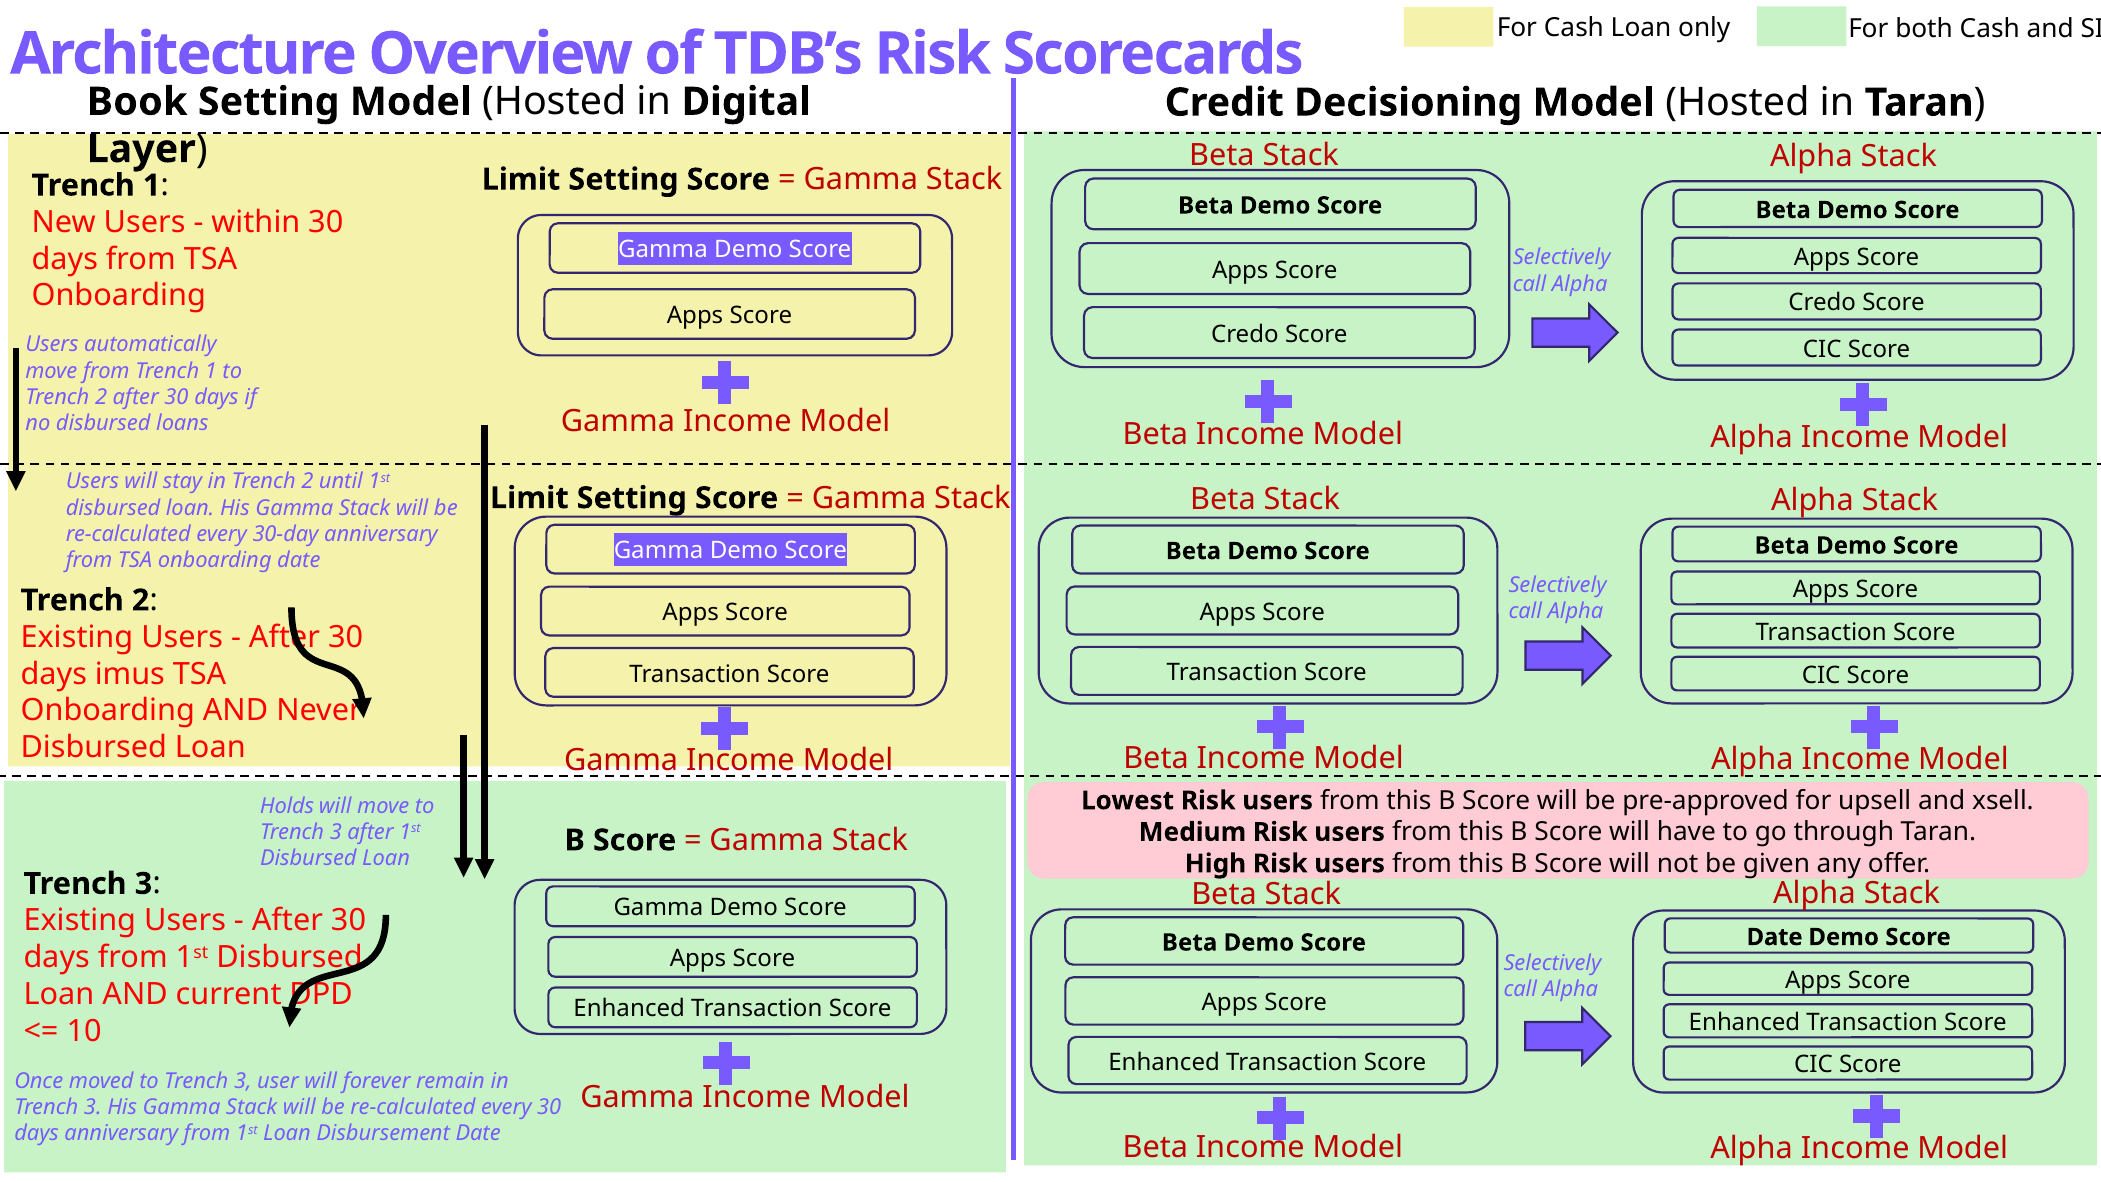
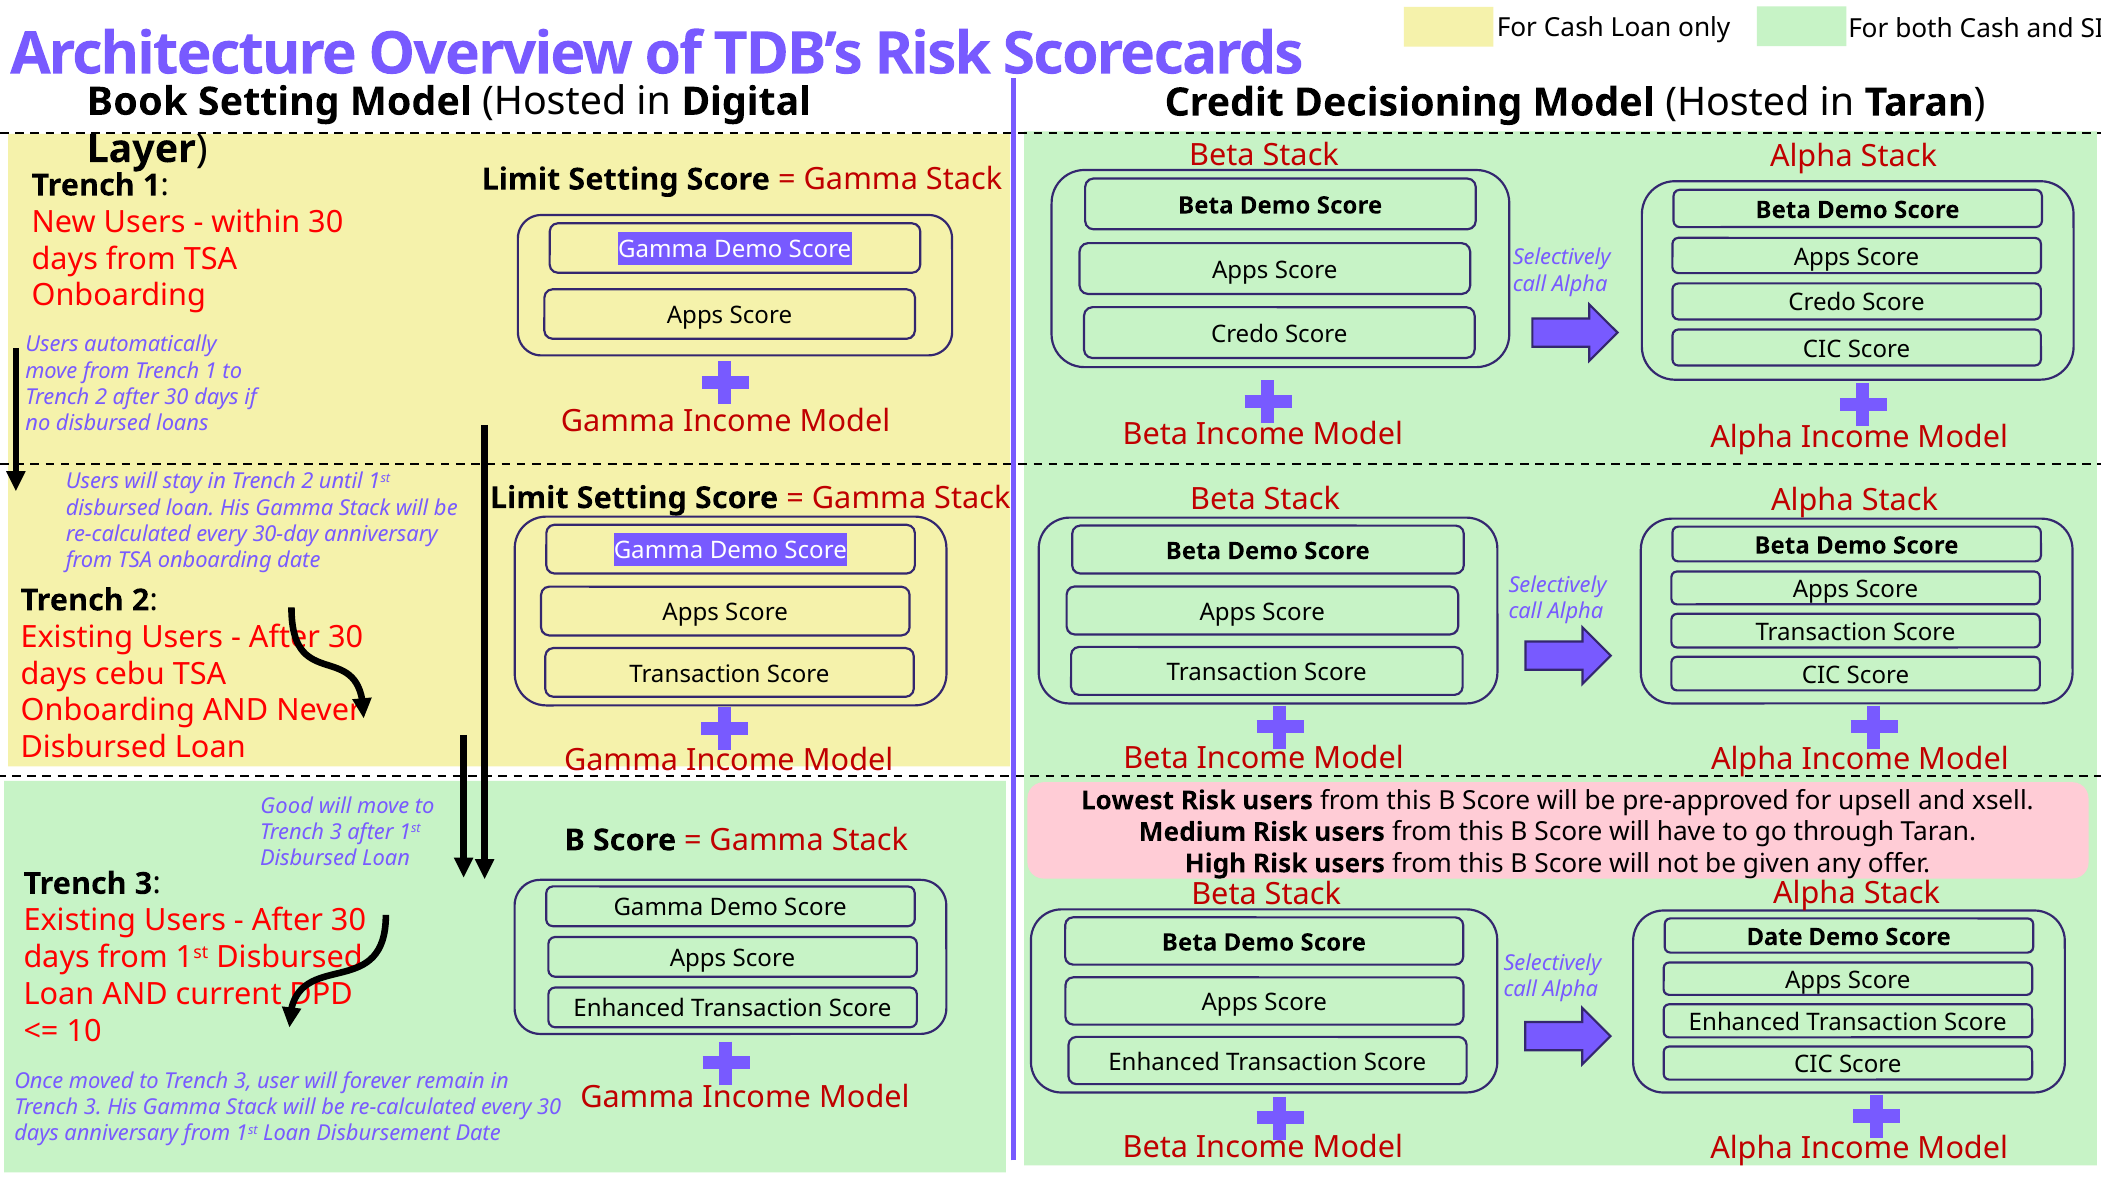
imus: imus -> cebu
Holds: Holds -> Good
